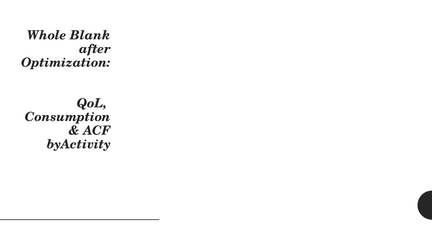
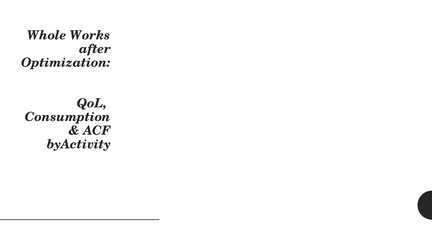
Blank: Blank -> Works
